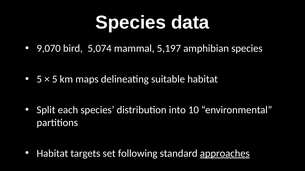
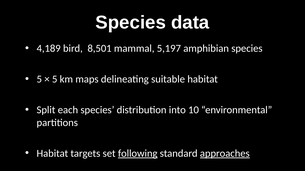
9,070: 9,070 -> 4,189
5,074: 5,074 -> 8,501
following underline: none -> present
